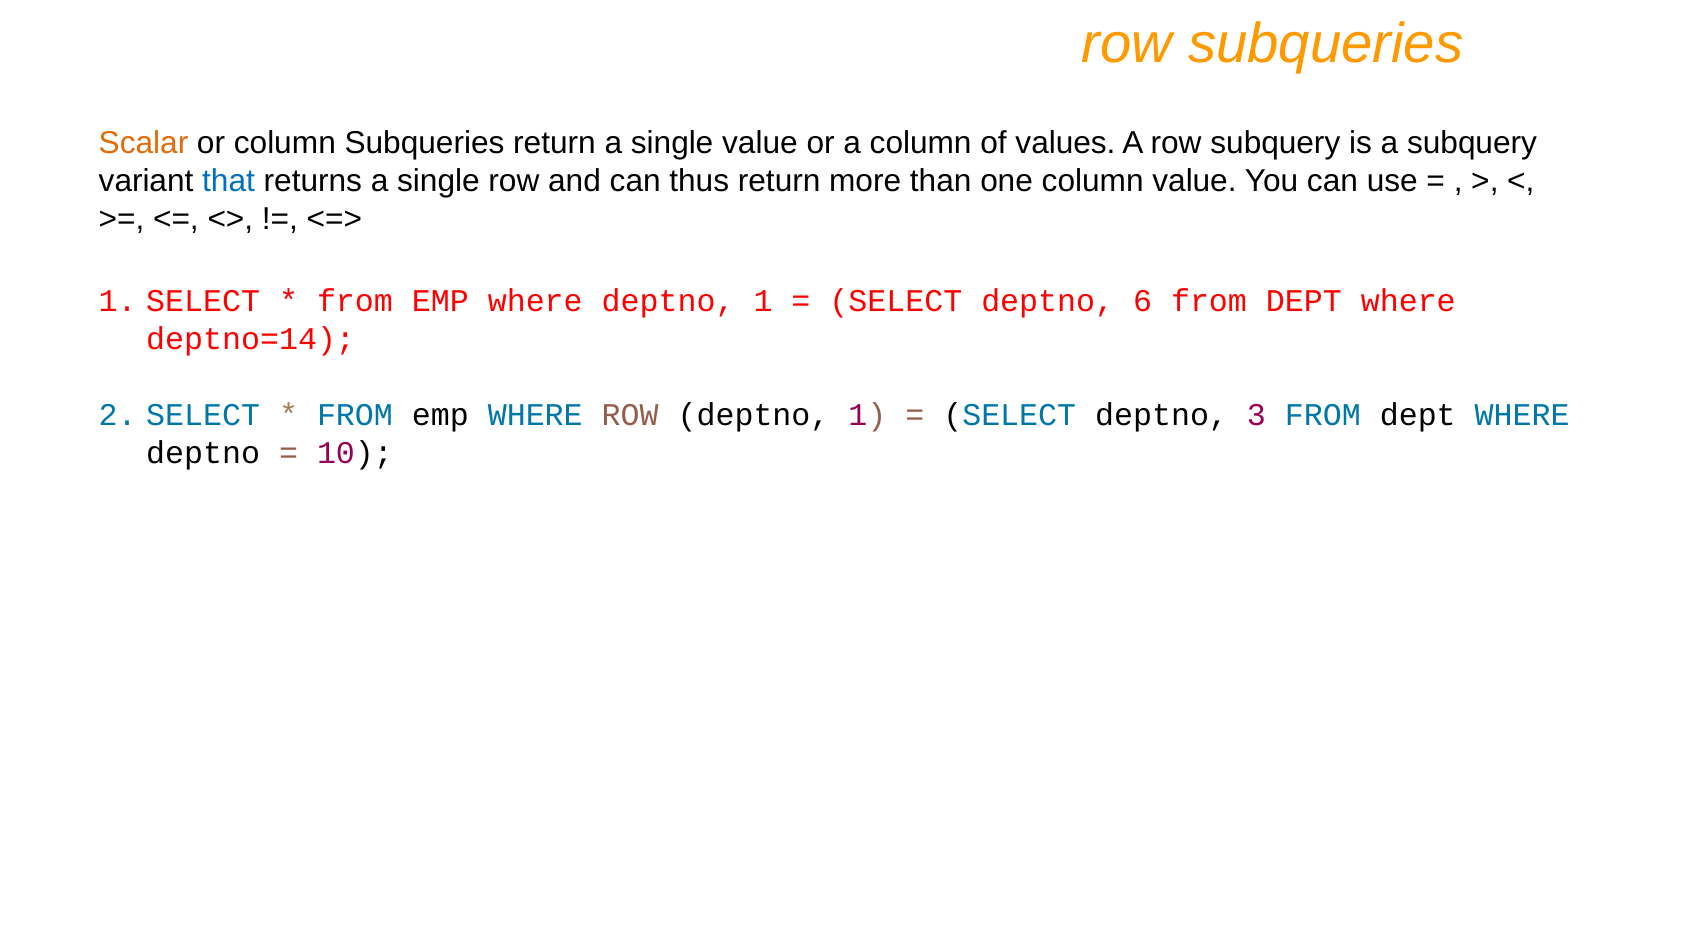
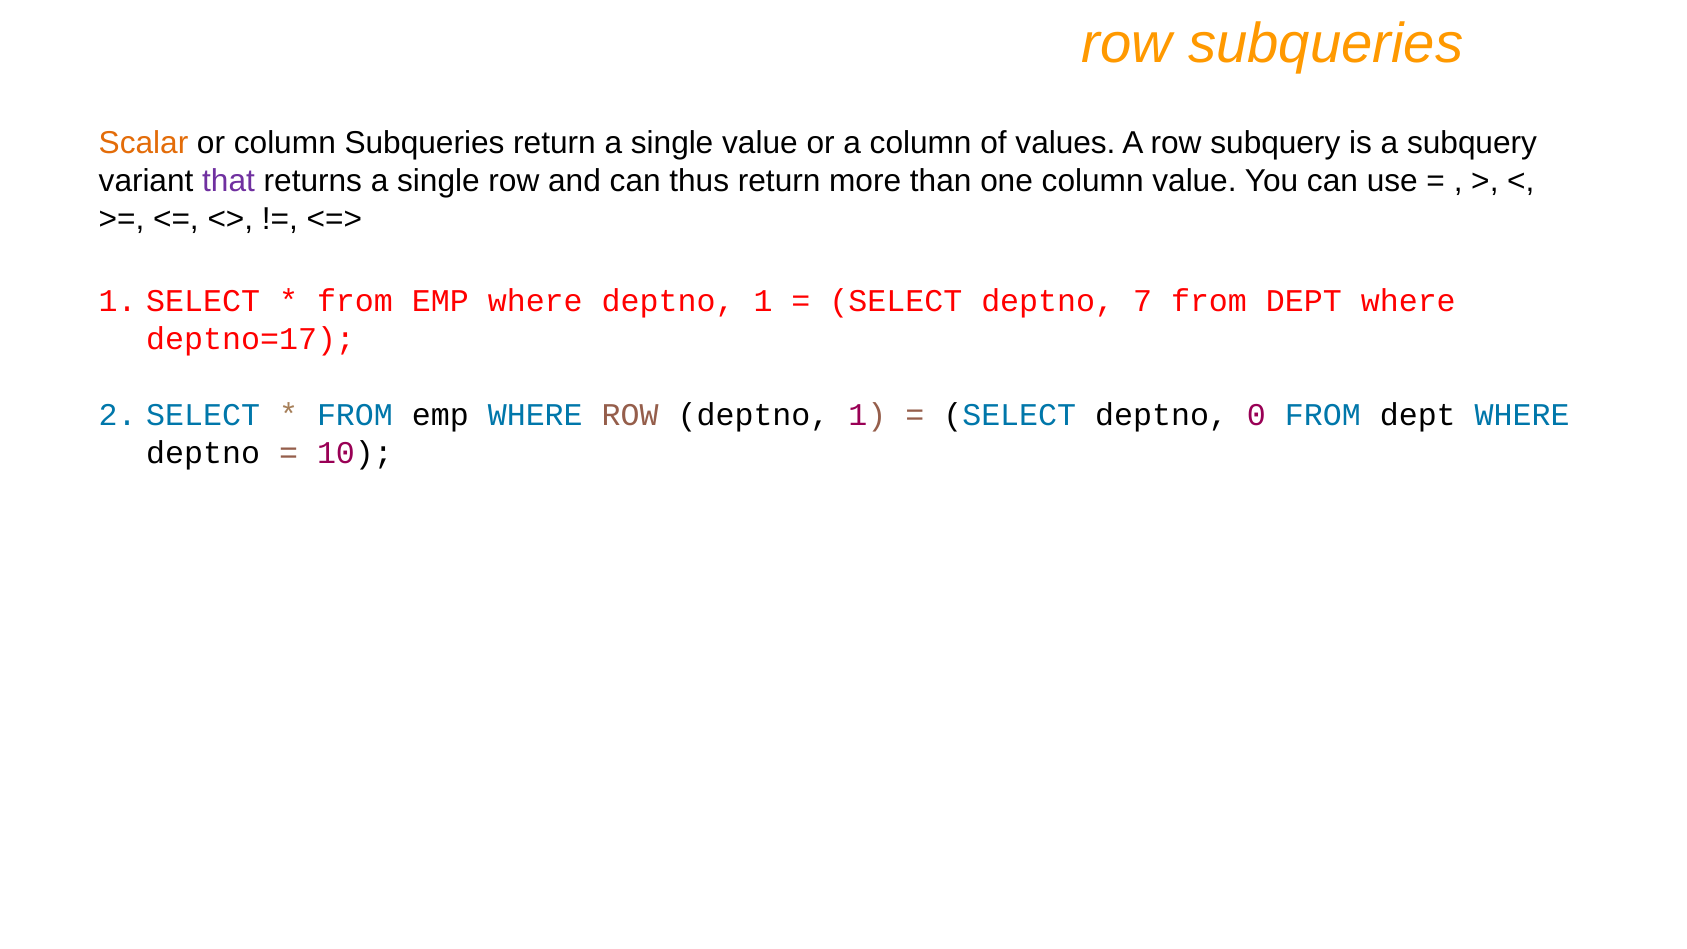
that colour: blue -> purple
6: 6 -> 7
deptno=14: deptno=14 -> deptno=17
3: 3 -> 0
